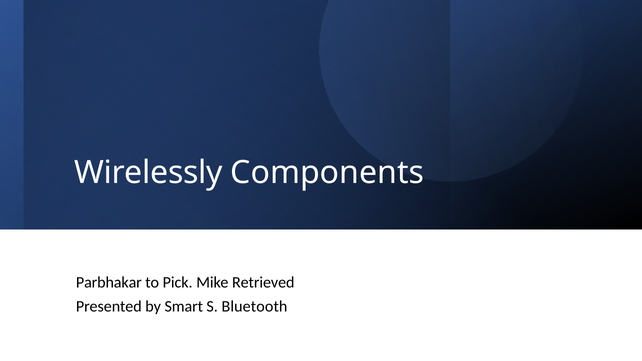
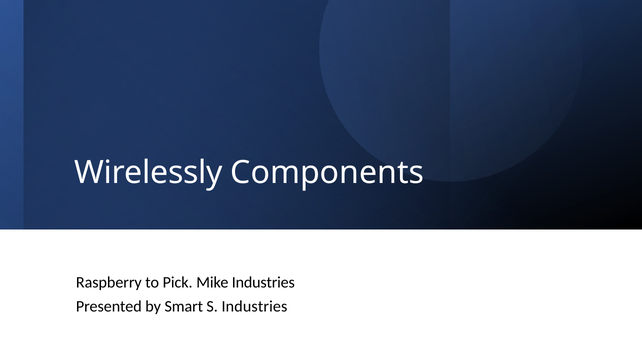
Parbhakar: Parbhakar -> Raspberry
Mike Retrieved: Retrieved -> Industries
S Bluetooth: Bluetooth -> Industries
